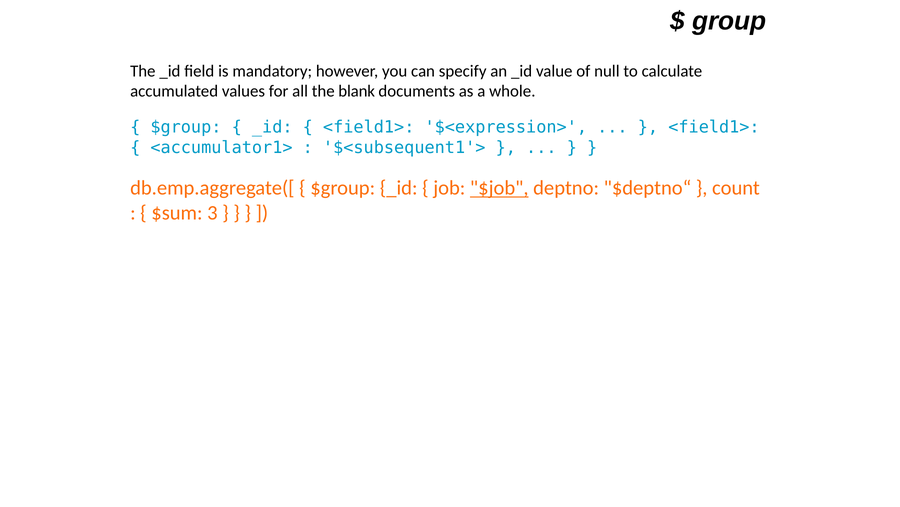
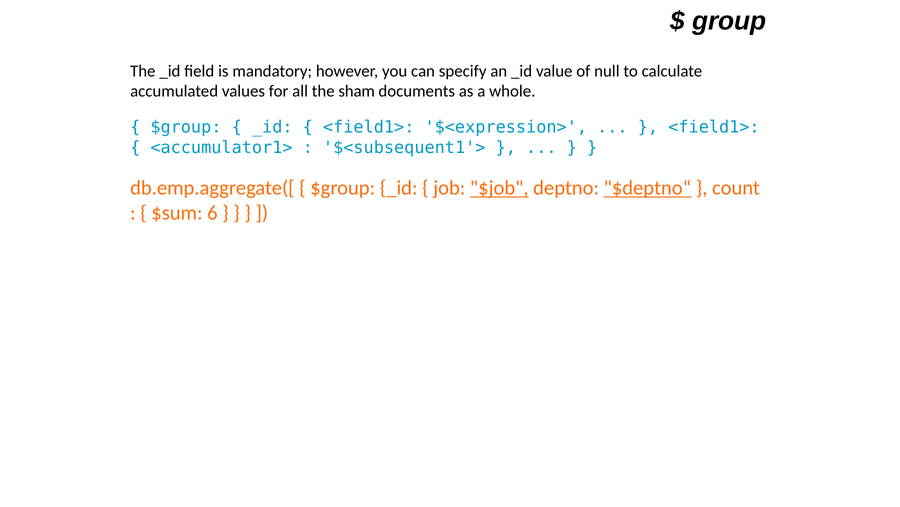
blank: blank -> sham
$deptno“ underline: none -> present
3: 3 -> 6
